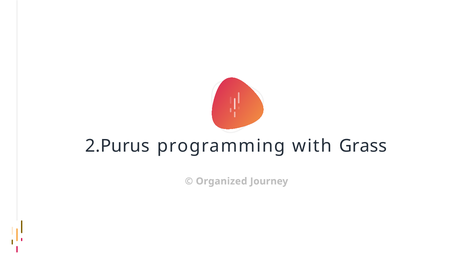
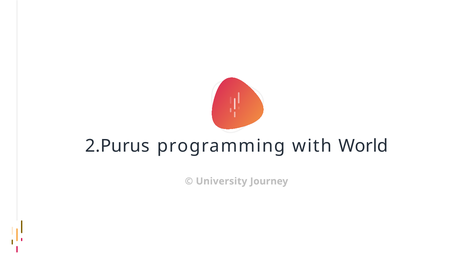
Grass: Grass -> World
Organized: Organized -> University
